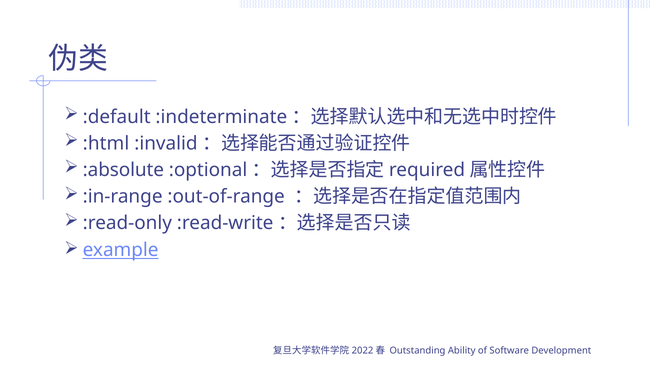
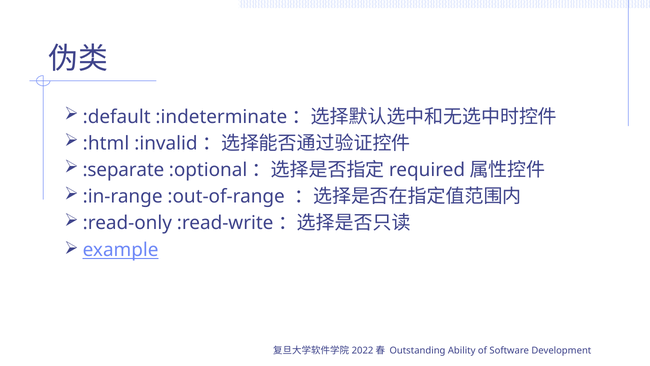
:absolute: :absolute -> :separate
